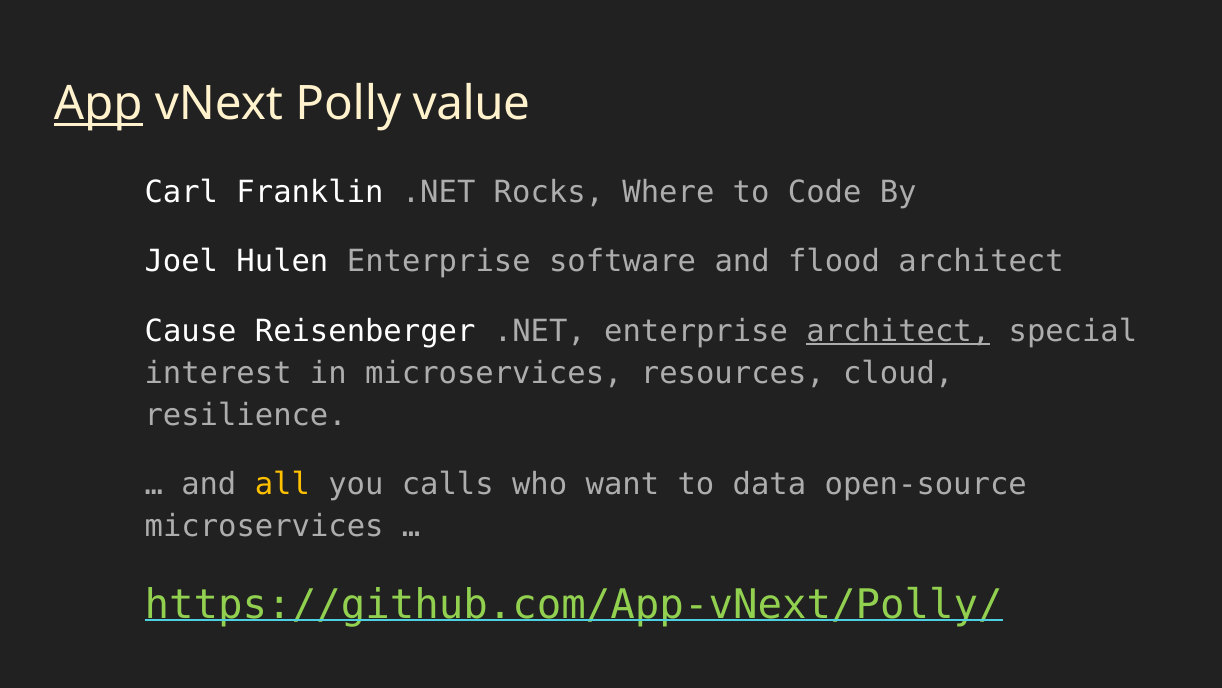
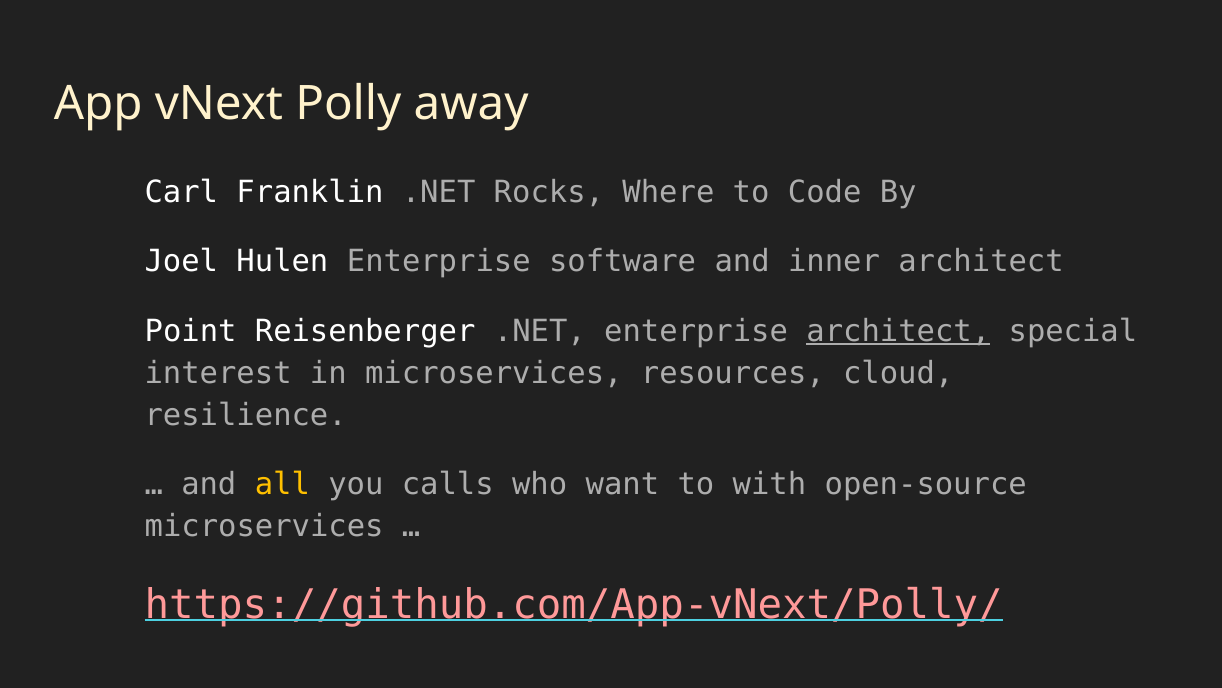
App underline: present -> none
value: value -> away
flood: flood -> inner
Cause: Cause -> Point
data: data -> with
https://github.com/App-vNext/Polly/ colour: light green -> pink
